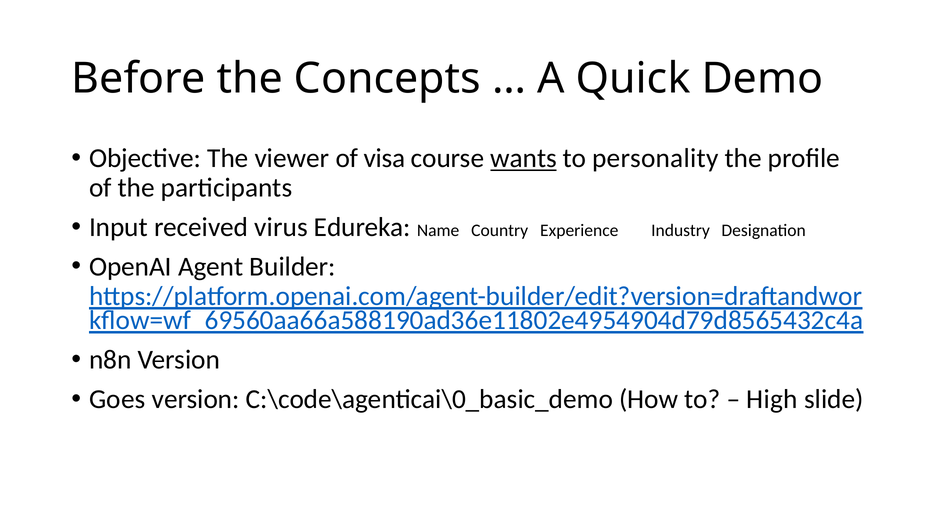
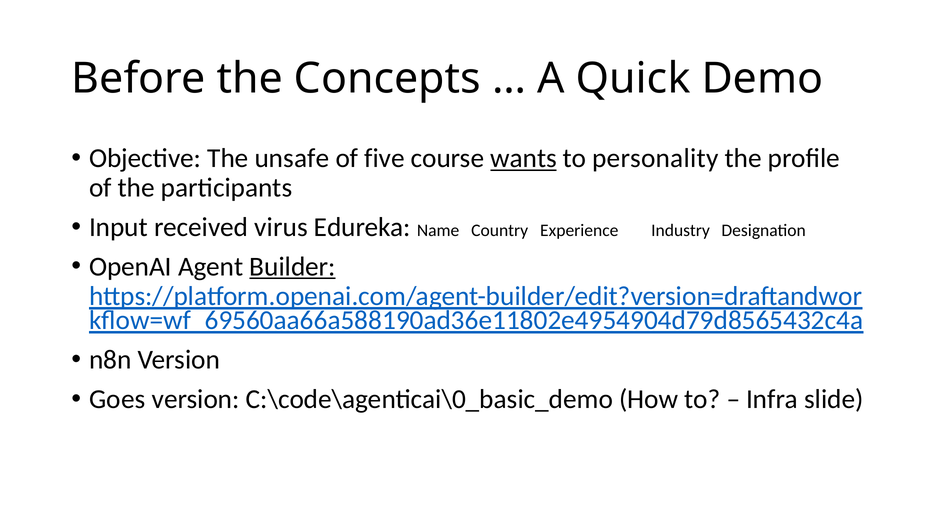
viewer: viewer -> unsafe
visa: visa -> five
Builder underline: none -> present
High: High -> Infra
